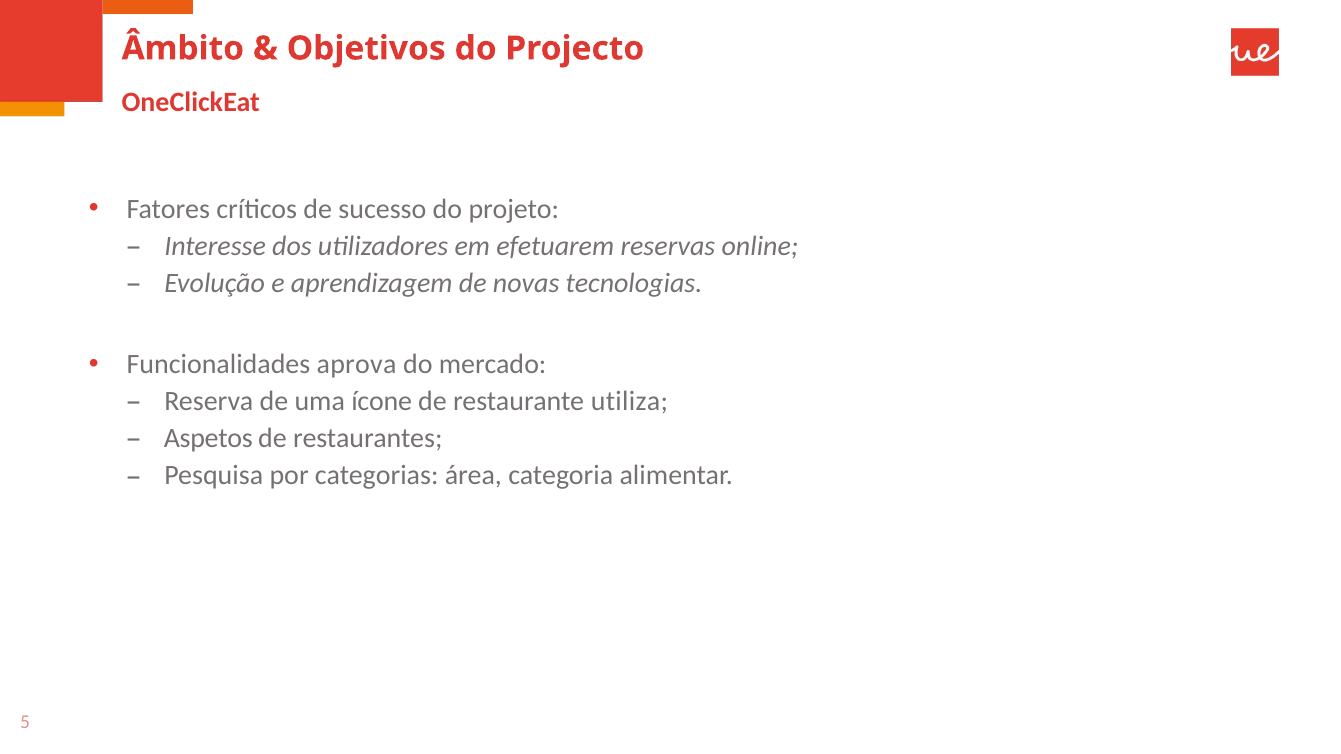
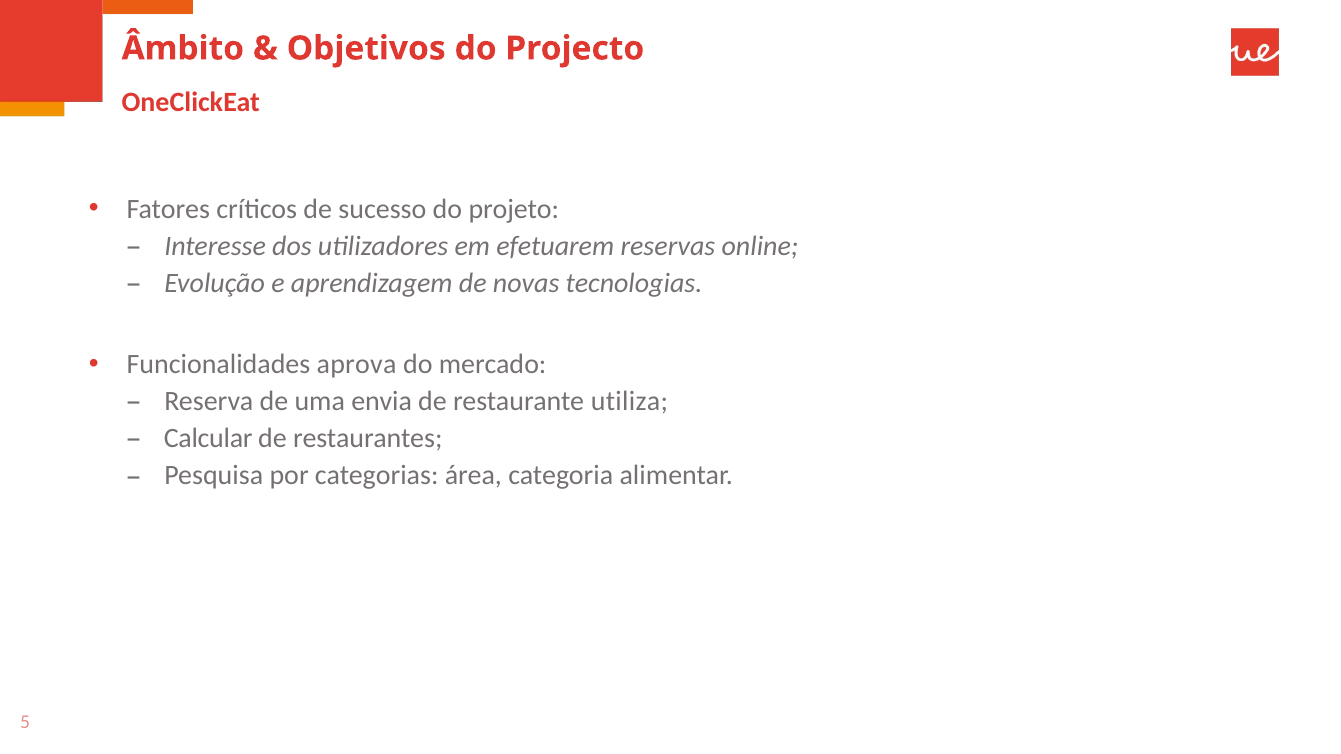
ícone: ícone -> envia
Aspetos: Aspetos -> Calcular
